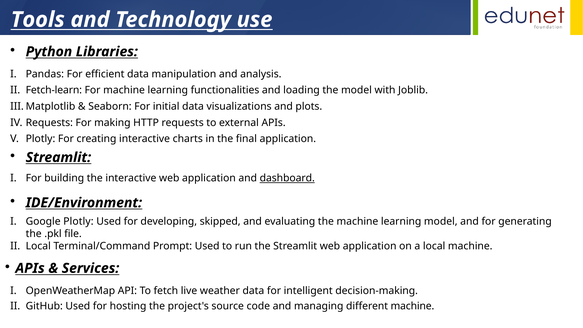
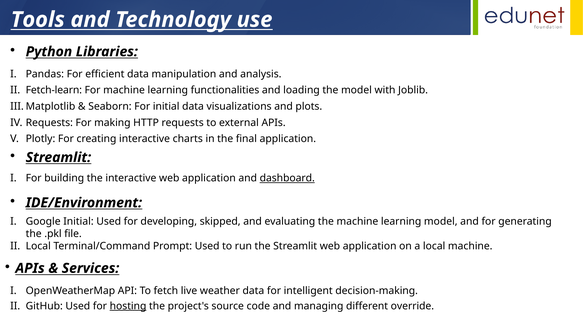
Google Plotly: Plotly -> Initial
hosting underline: none -> present
different machine: machine -> override
